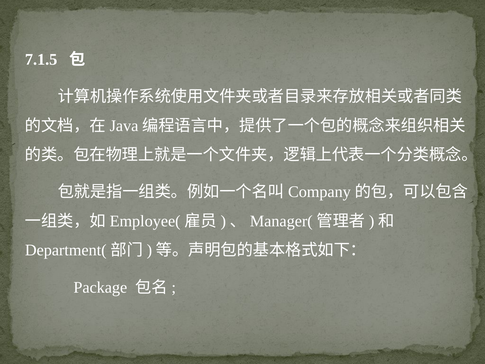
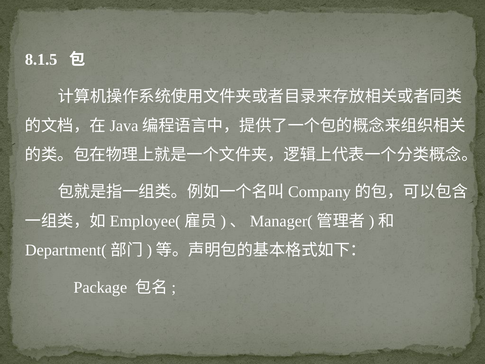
7.1.5: 7.1.5 -> 8.1.5
